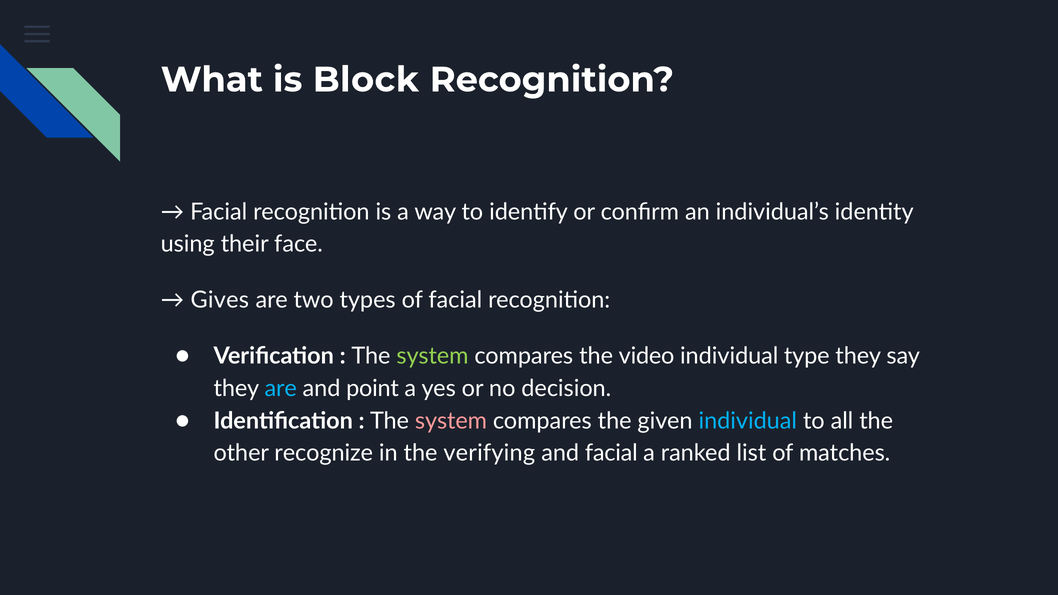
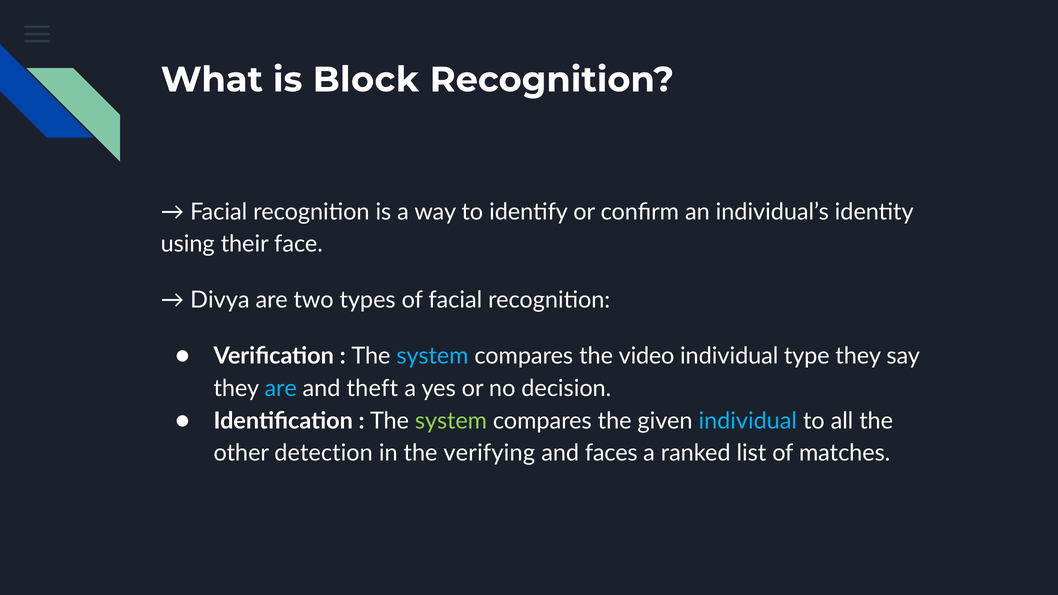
Gives: Gives -> Divya
system at (432, 356) colour: light green -> light blue
point: point -> theft
system at (451, 421) colour: pink -> light green
recognize: recognize -> detection
and facial: facial -> faces
